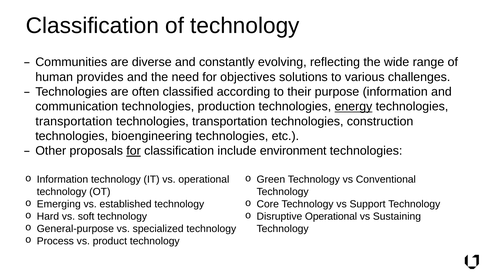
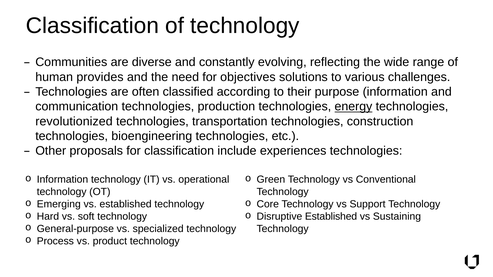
transportation at (74, 121): transportation -> revolutionized
for at (134, 151) underline: present -> none
environment: environment -> experiences
Disruptive Operational: Operational -> Established
